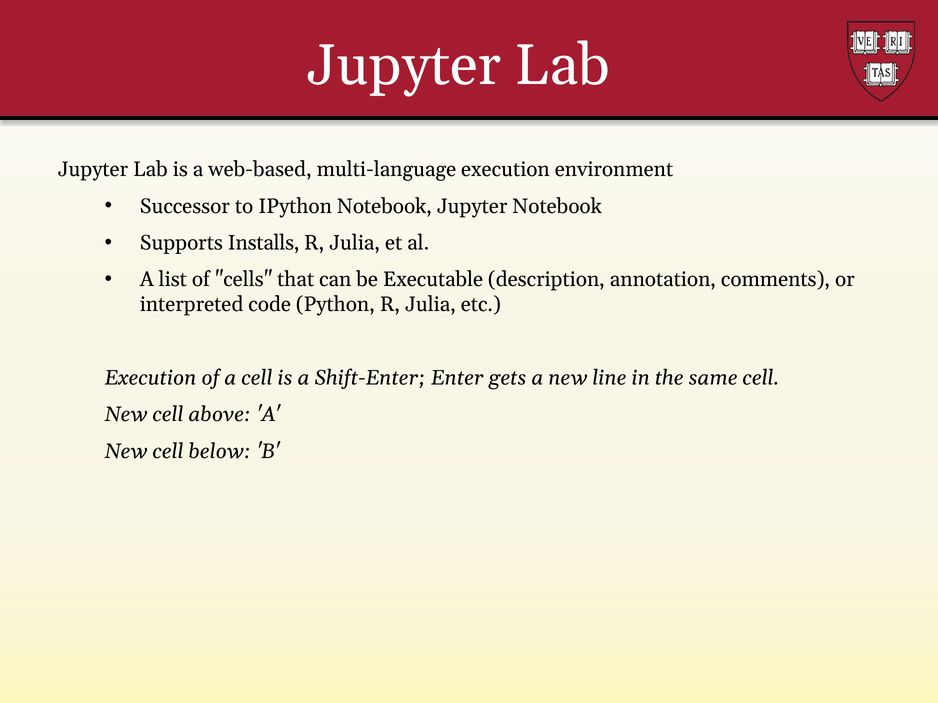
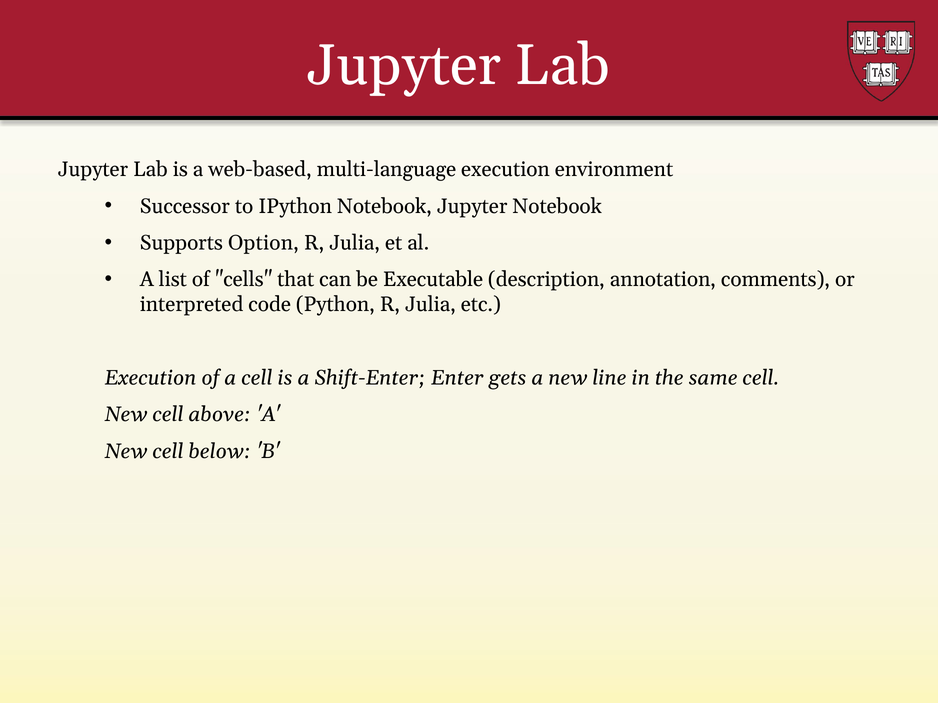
Installs: Installs -> Option
